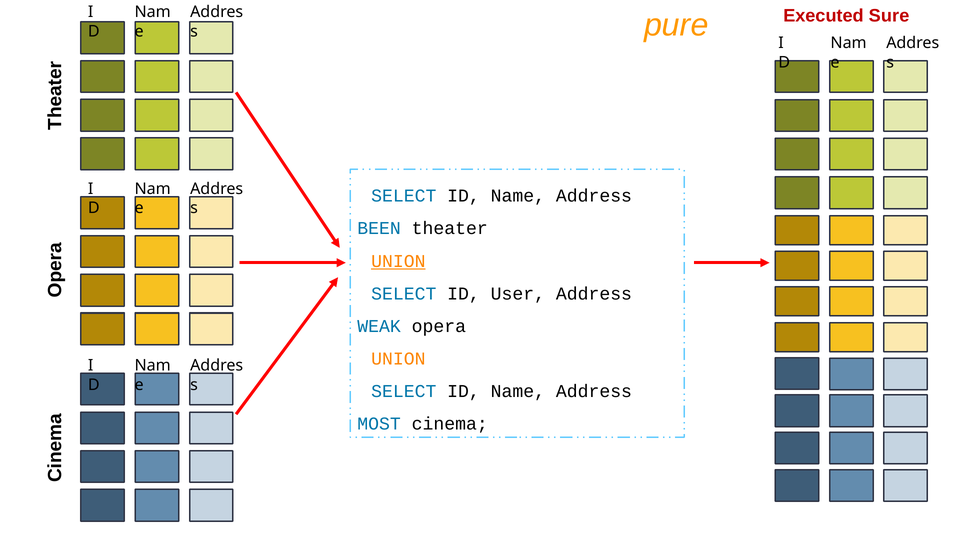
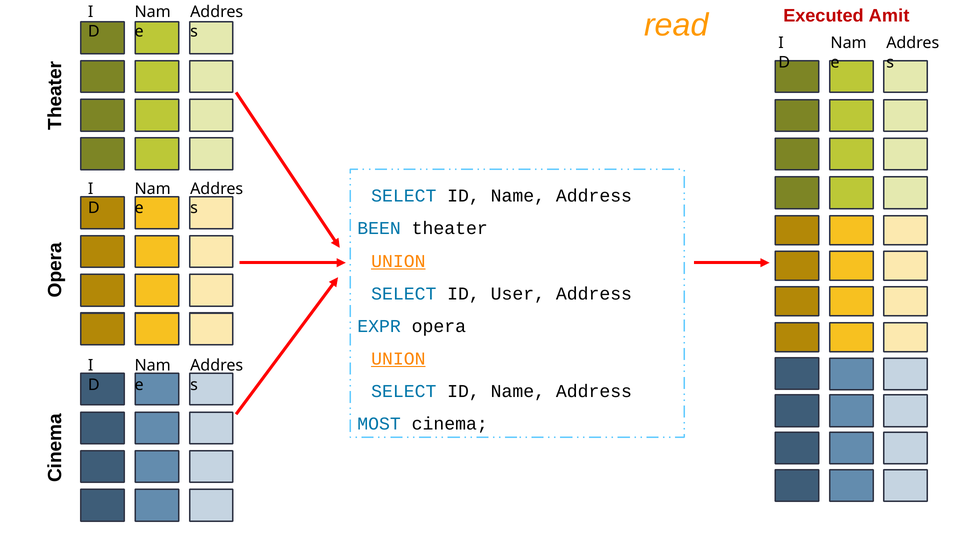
Sure: Sure -> Amit
pure: pure -> read
WEAK: WEAK -> EXPR
UNION at (398, 359) underline: none -> present
